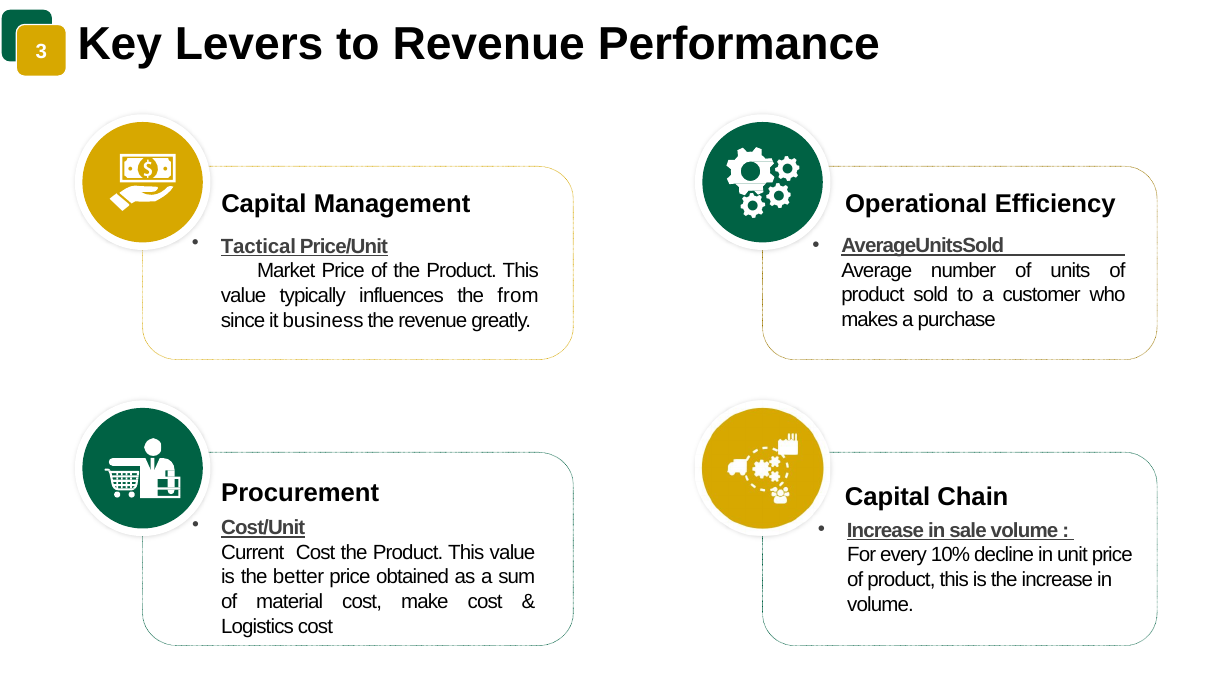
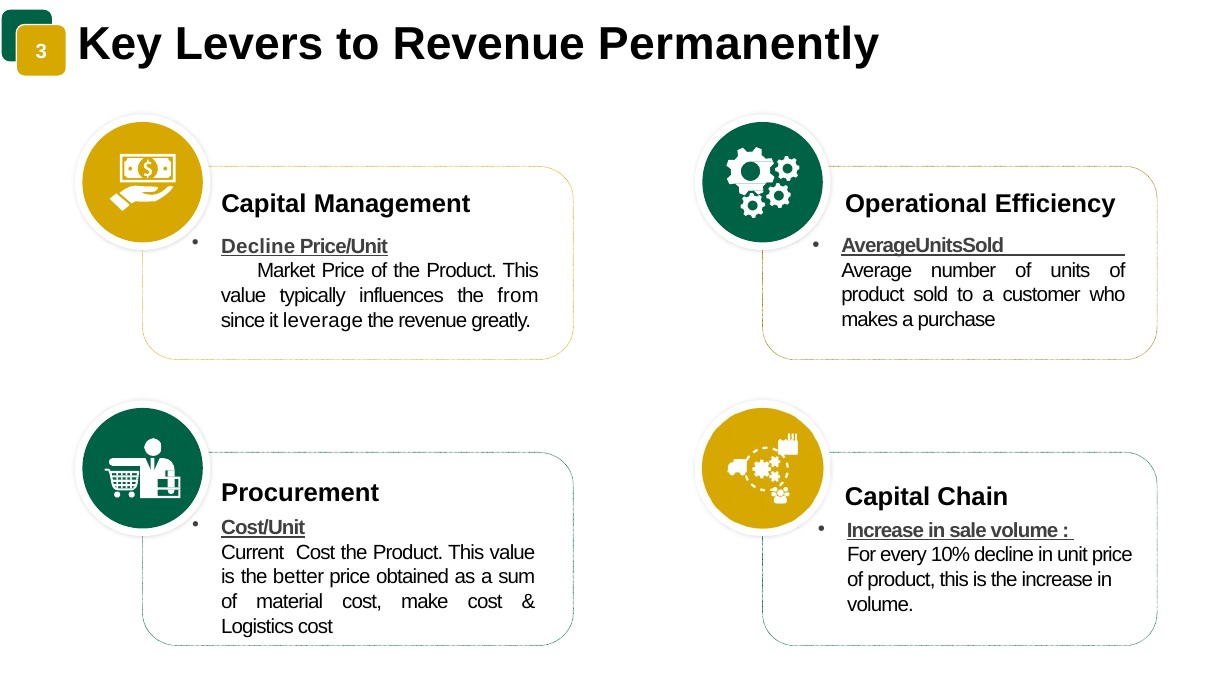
Performance: Performance -> Permanently
Tactical at (258, 247): Tactical -> Decline
business: business -> leverage
